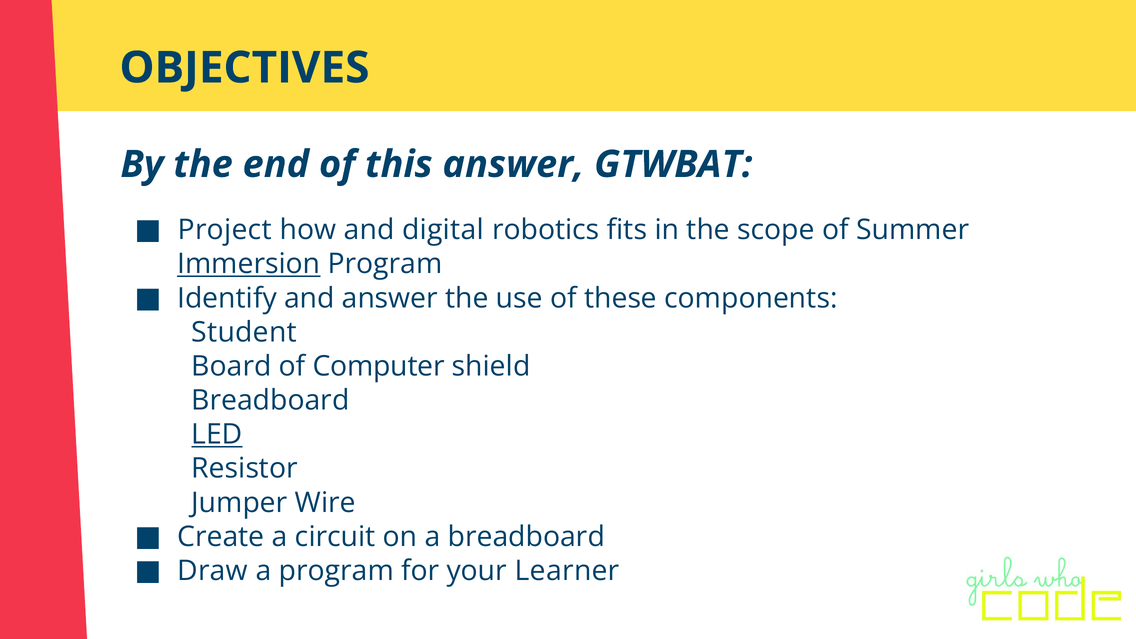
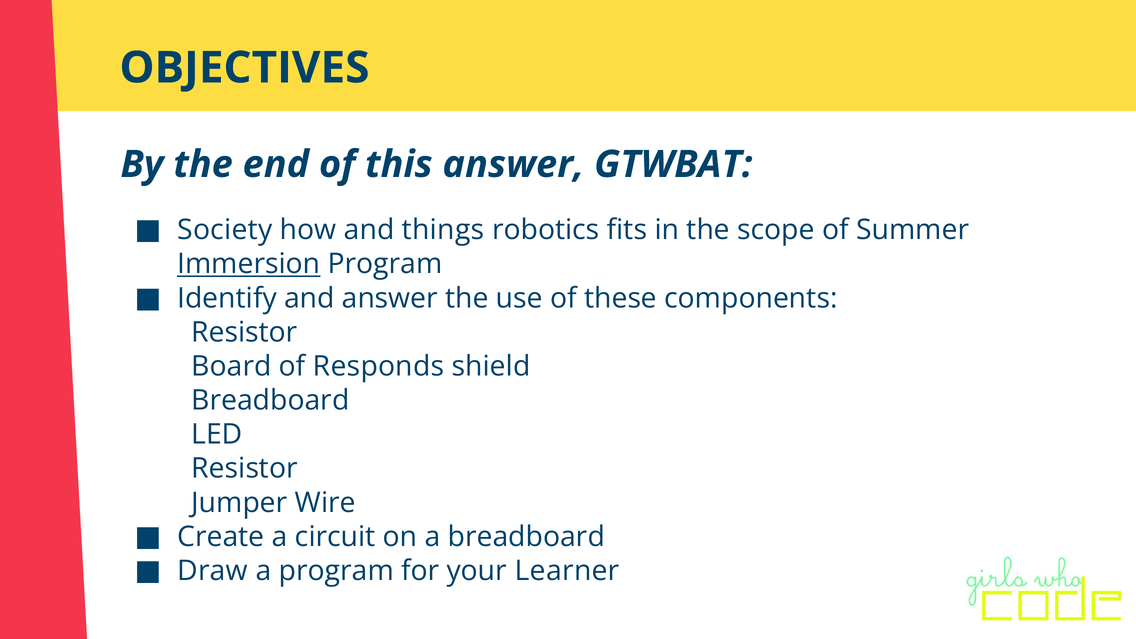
Project: Project -> Society
digital: digital -> things
Student at (244, 332): Student -> Resistor
Computer: Computer -> Responds
LED underline: present -> none
